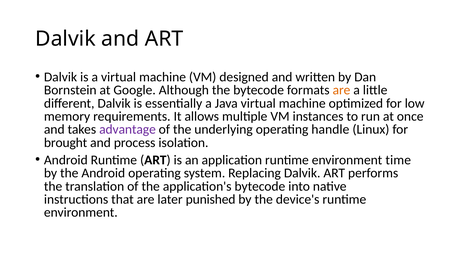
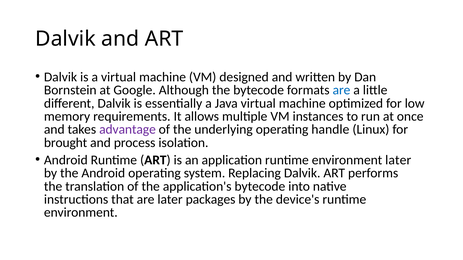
are at (341, 90) colour: orange -> blue
environment time: time -> later
punished: punished -> packages
